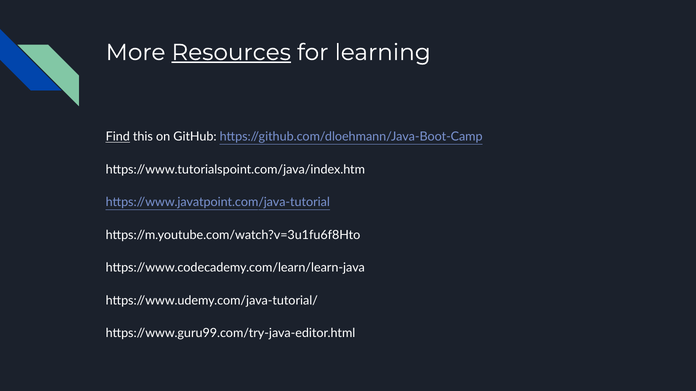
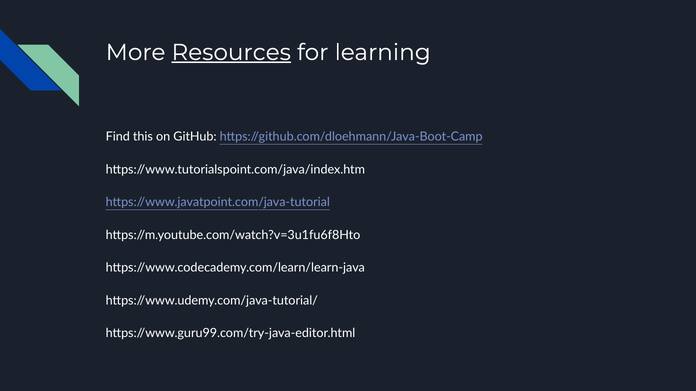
Find underline: present -> none
